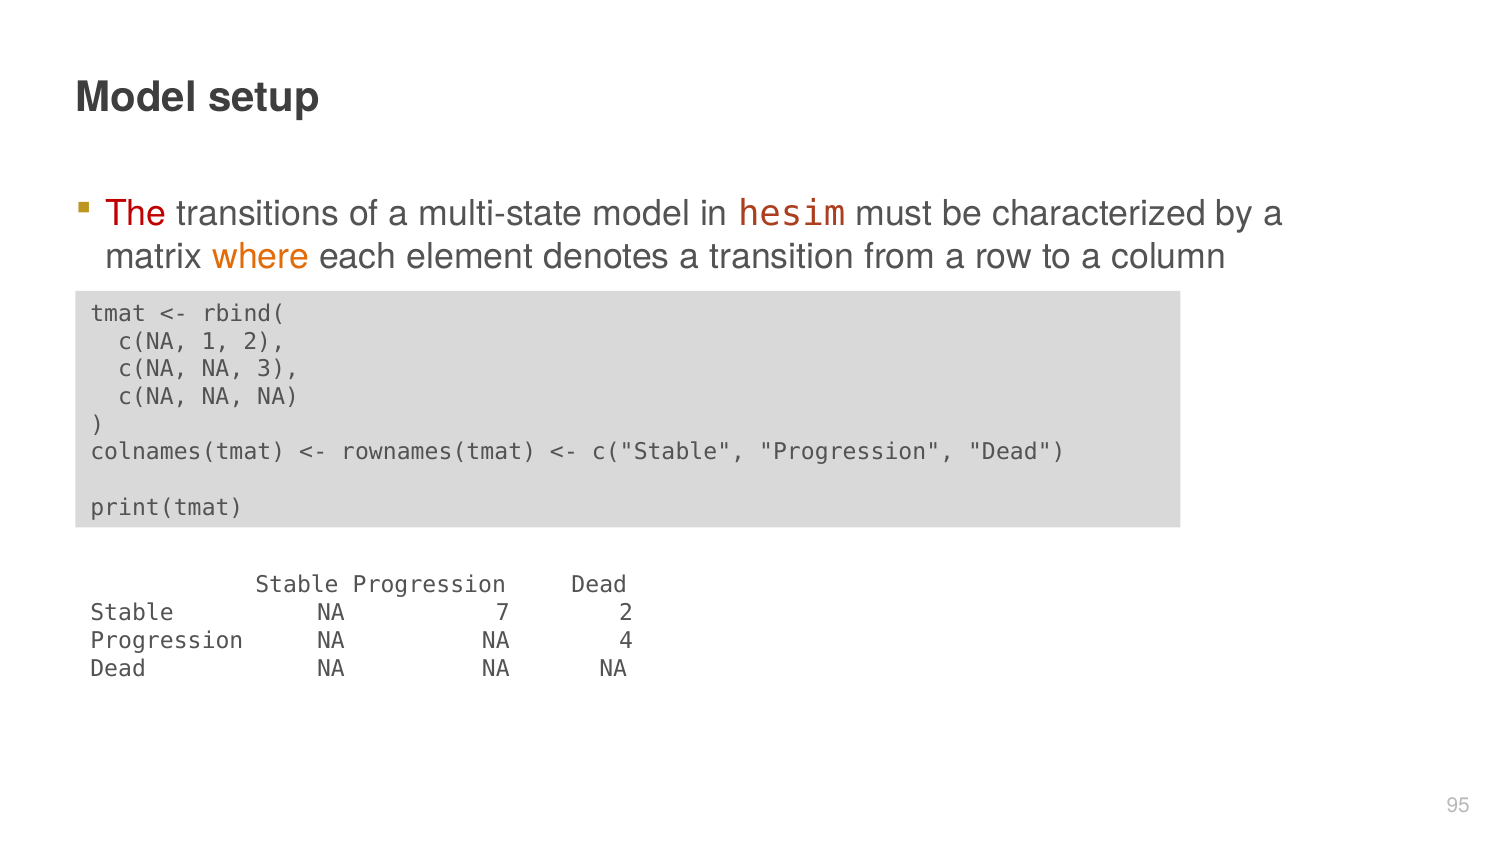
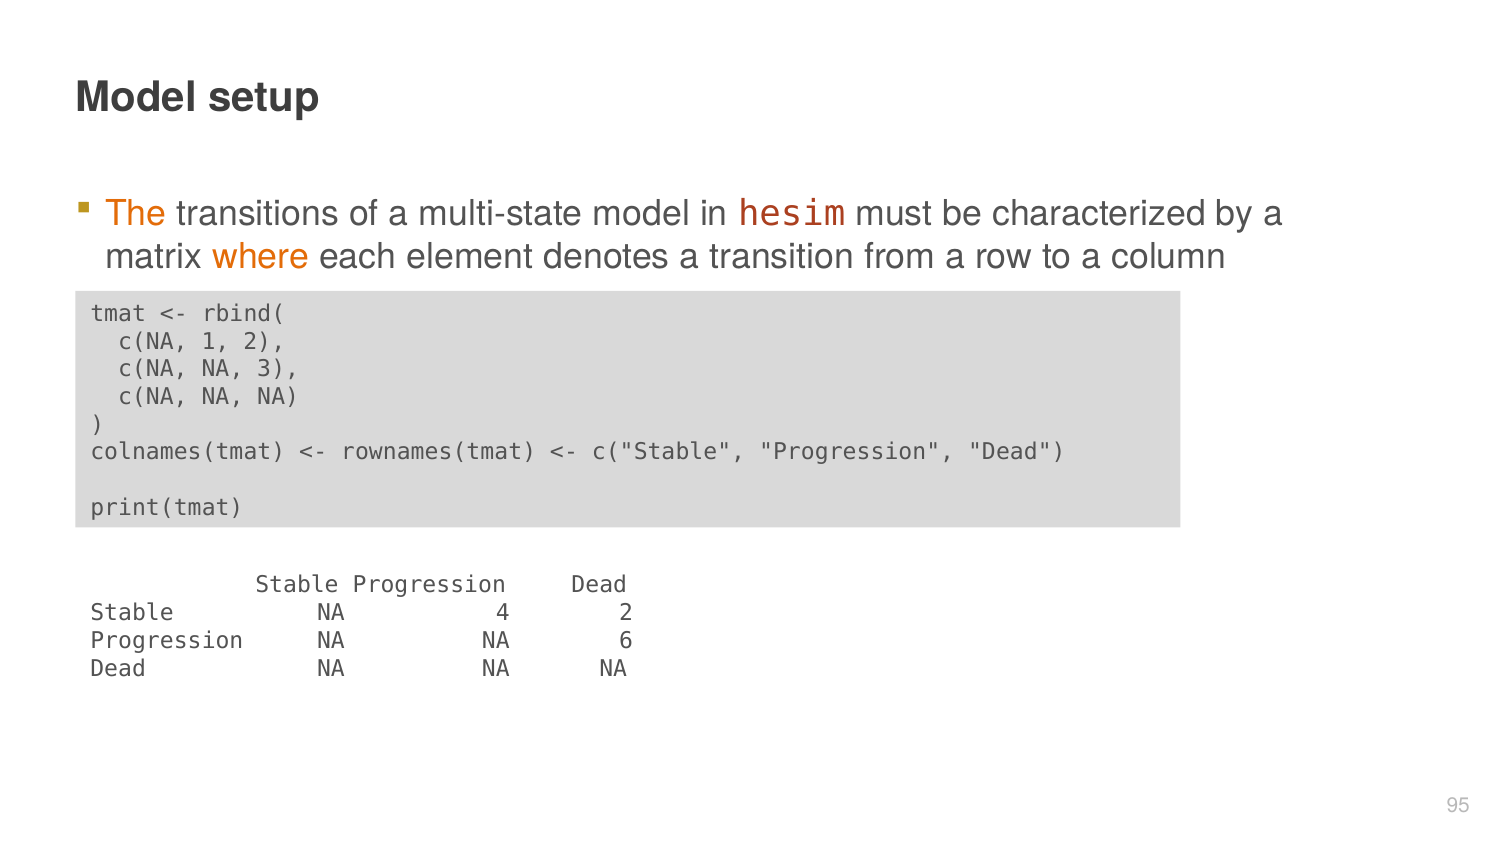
The colour: red -> orange
7: 7 -> 4
4: 4 -> 6
